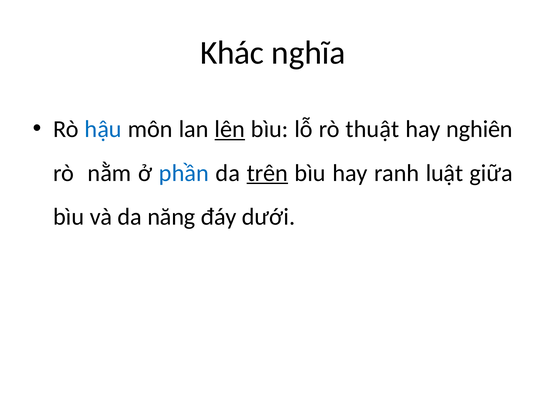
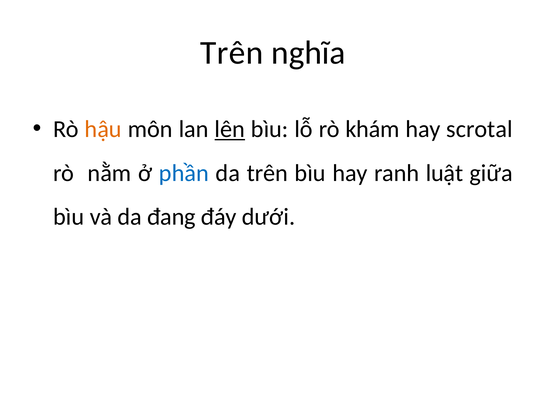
Khác at (232, 53): Khác -> Trên
hậu colour: blue -> orange
thuật: thuật -> khám
nghiên: nghiên -> scrotal
trên at (267, 173) underline: present -> none
năng: năng -> đang
